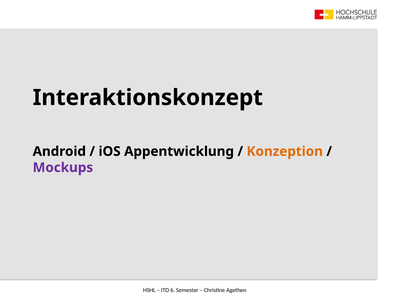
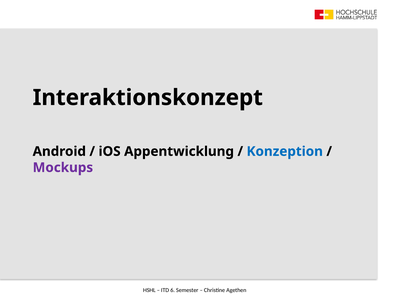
Konzeption colour: orange -> blue
